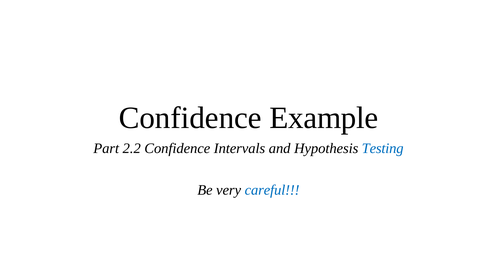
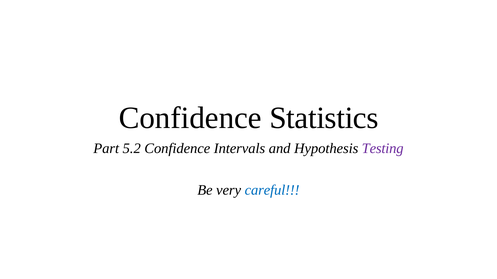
Example: Example -> Statistics
2.2: 2.2 -> 5.2
Testing colour: blue -> purple
